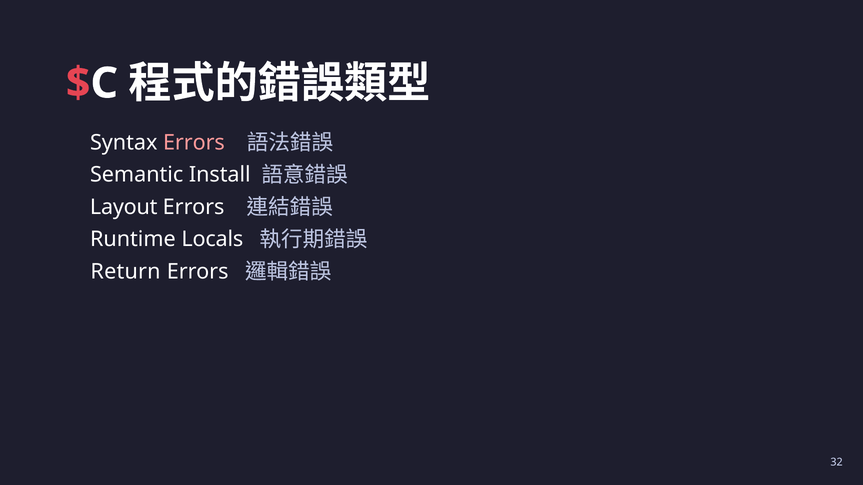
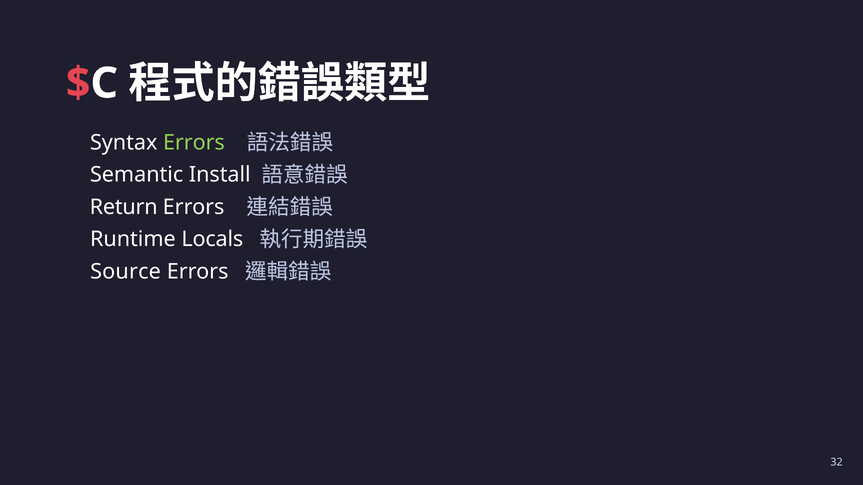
Errors at (194, 143) colour: pink -> light green
Layout: Layout -> Return
Return: Return -> Source
